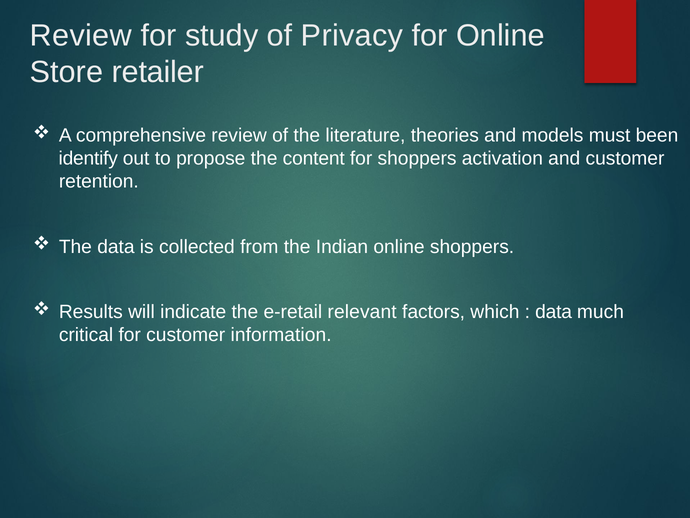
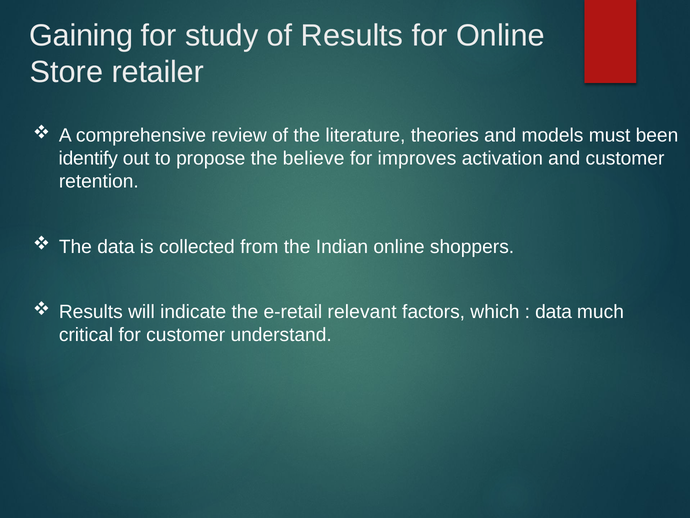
Review at (81, 35): Review -> Gaining
of Privacy: Privacy -> Results
content: content -> believe
for shoppers: shoppers -> improves
information: information -> understand
